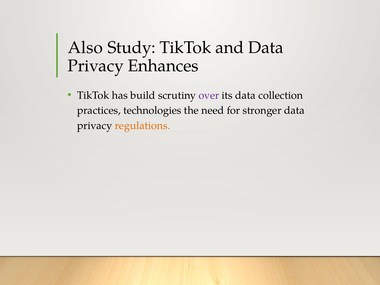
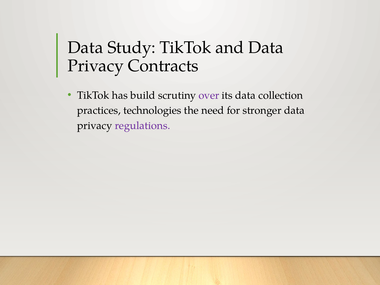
Also at (85, 48): Also -> Data
Enhances: Enhances -> Contracts
regulations colour: orange -> purple
